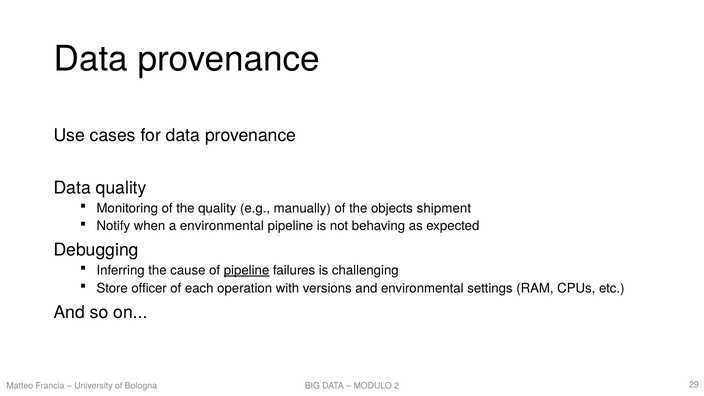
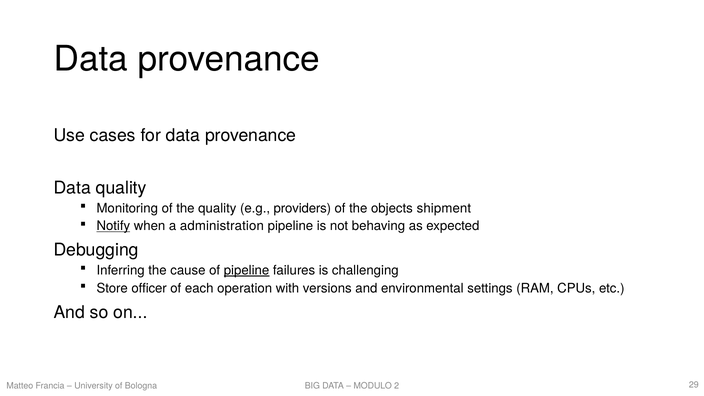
manually: manually -> providers
Notify underline: none -> present
a environmental: environmental -> administration
